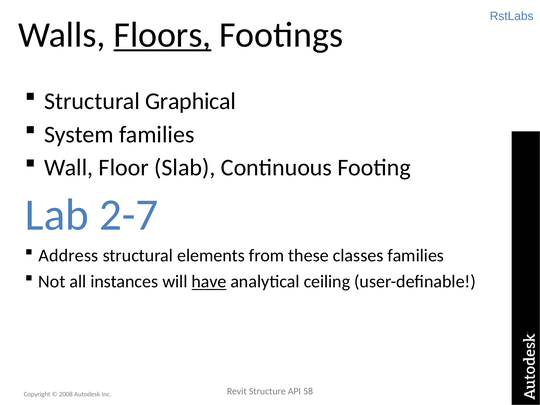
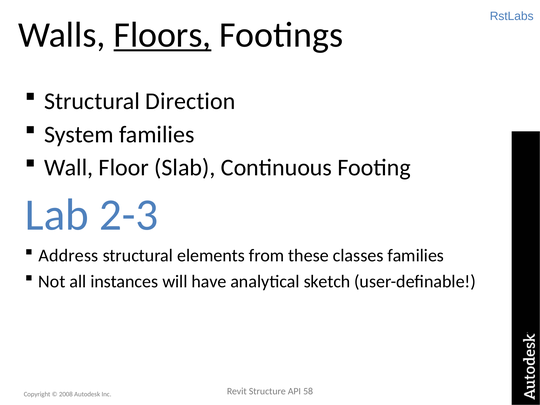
Graphical: Graphical -> Direction
2-7: 2-7 -> 2-3
have underline: present -> none
ceiling: ceiling -> sketch
